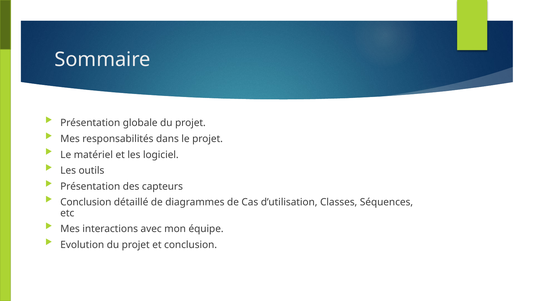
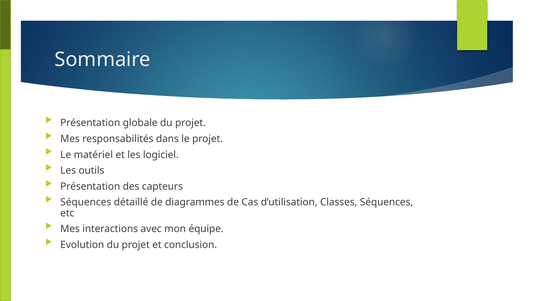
Conclusion at (86, 202): Conclusion -> Séquences
